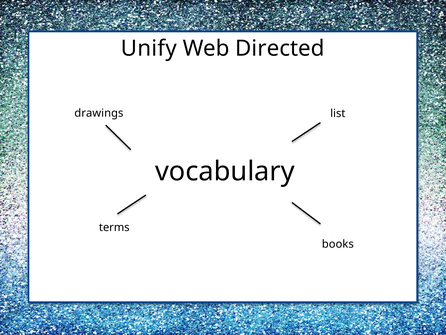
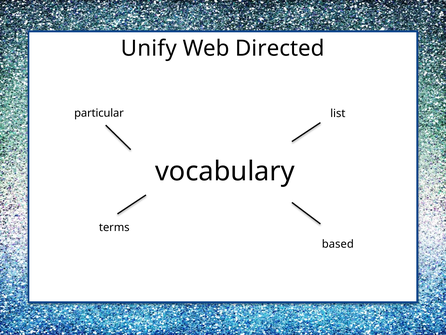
drawings: drawings -> particular
books: books -> based
